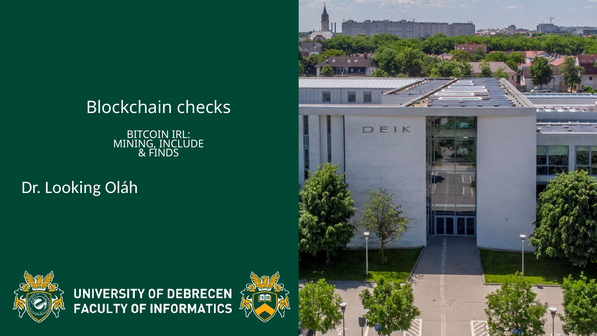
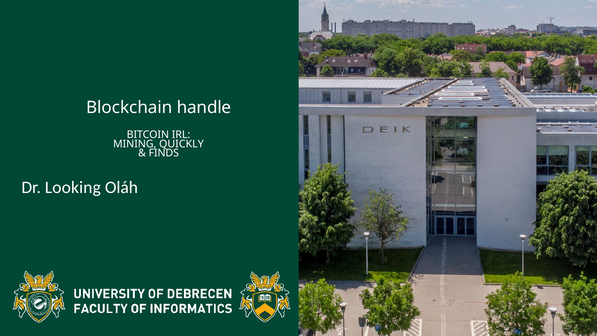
checks: checks -> handle
INCLUDE: INCLUDE -> QUICKLY
